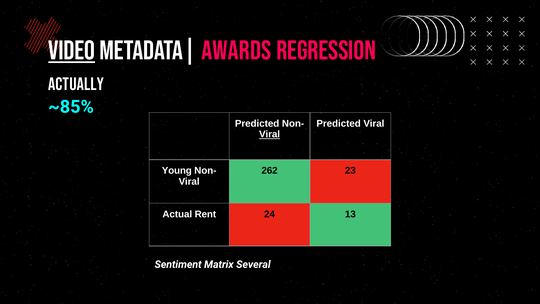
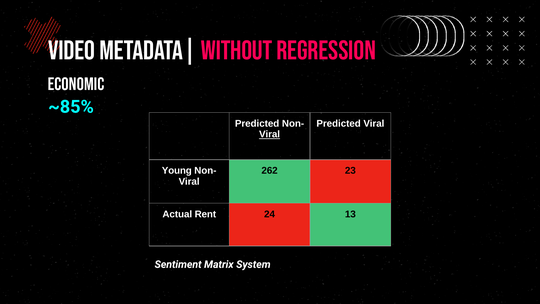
VIdeo underline: present -> none
Awards: Awards -> Without
Actually: Actually -> Economic
Several: Several -> System
